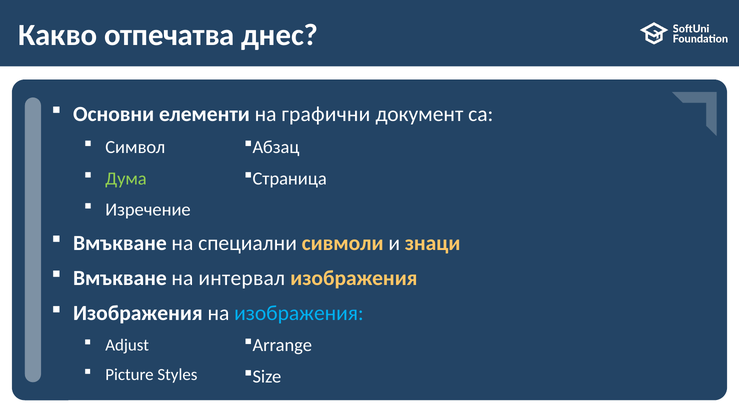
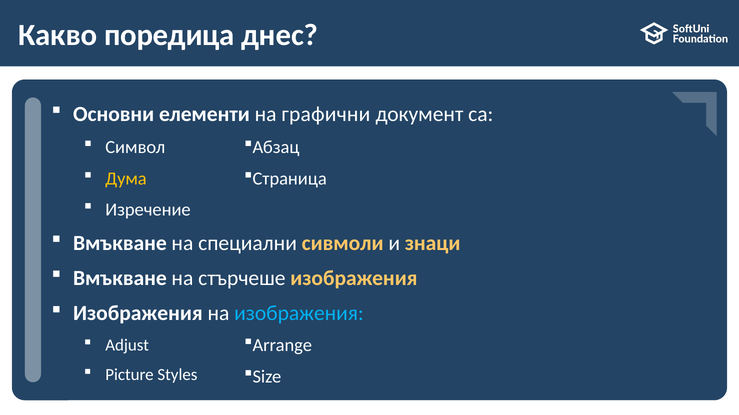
отпечатва: отпечатва -> поредица
Дума colour: light green -> yellow
интервал: интервал -> стърчеше
